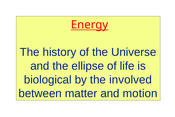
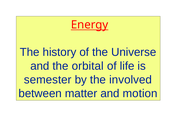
ellipse: ellipse -> orbital
biological: biological -> semester
